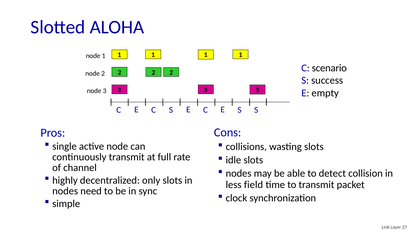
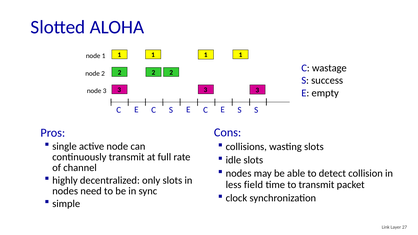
scenario: scenario -> wastage
